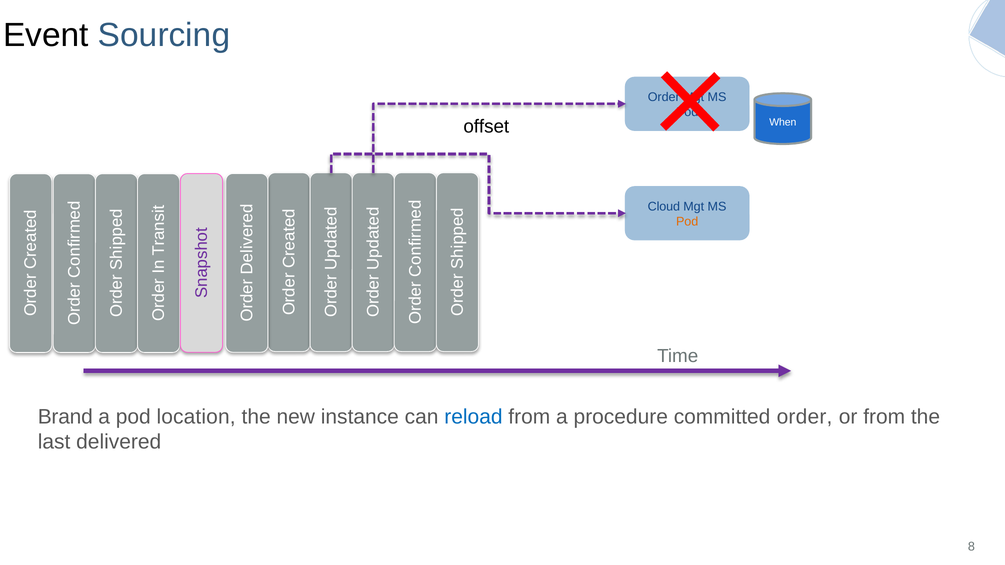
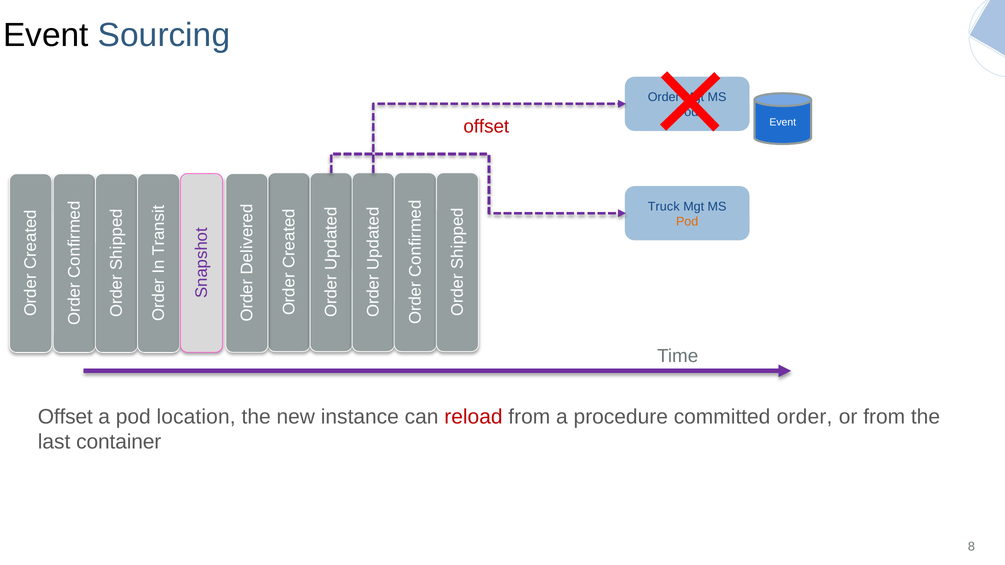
When at (783, 123): When -> Event
offset at (486, 127) colour: black -> red
Cloud: Cloud -> Truck
Brand at (65, 417): Brand -> Offset
reload colour: blue -> red
delivered: delivered -> container
